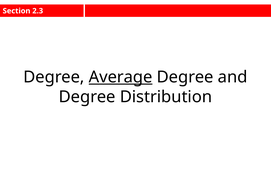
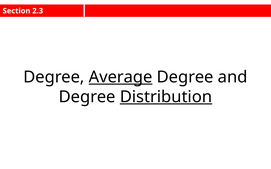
Distribution underline: none -> present
